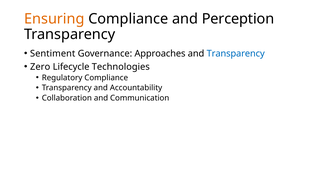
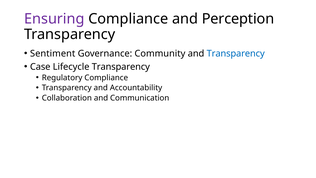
Ensuring colour: orange -> purple
Approaches: Approaches -> Community
Zero: Zero -> Case
Lifecycle Technologies: Technologies -> Transparency
